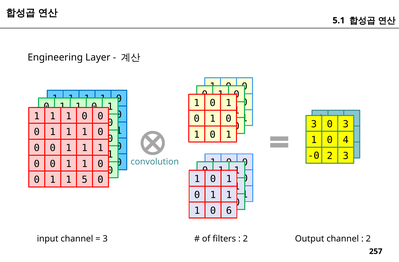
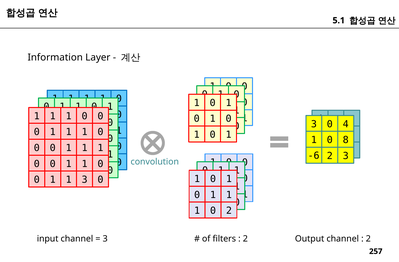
Engineering: Engineering -> Information
0 3: 3 -> 4
0 4: 4 -> 8
-0: -0 -> -6
1 5: 5 -> 3
0 6: 6 -> 2
